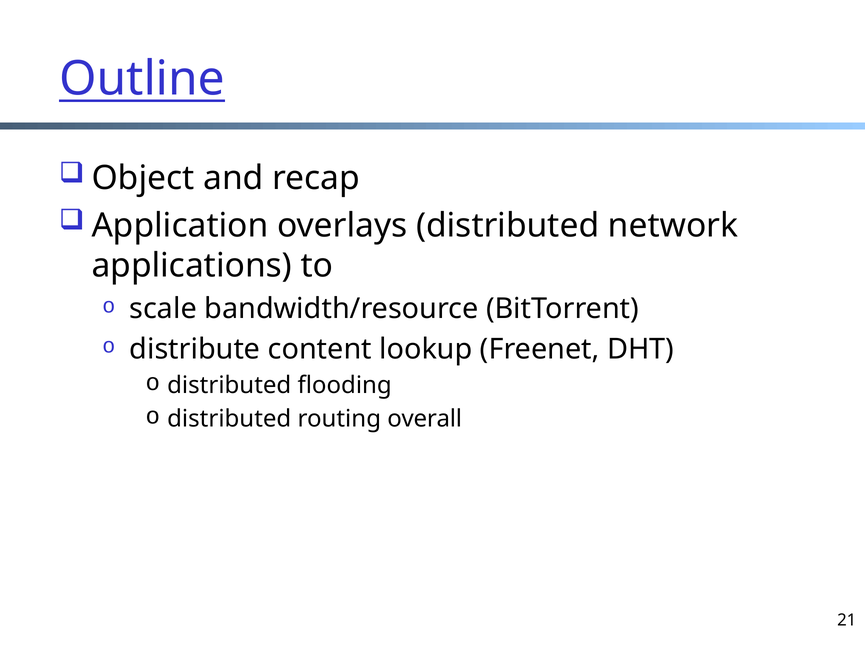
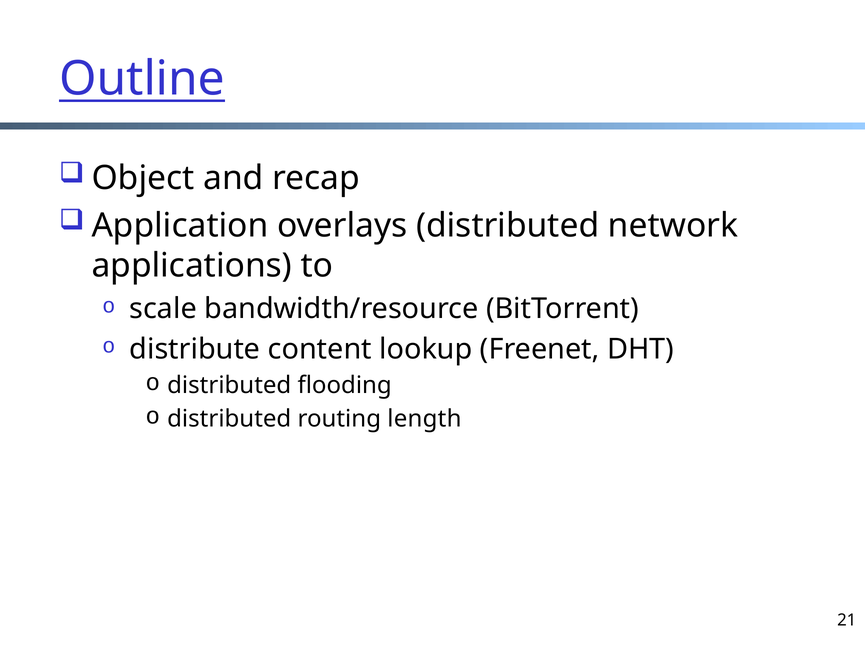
overall: overall -> length
